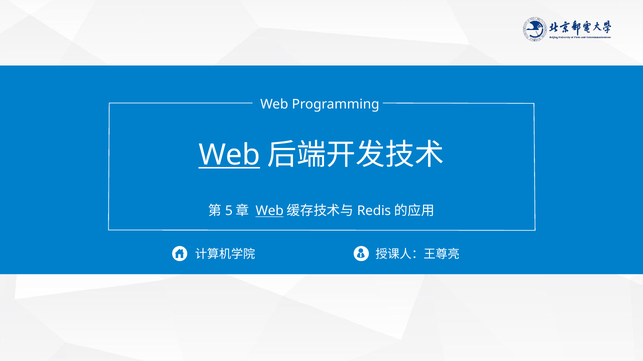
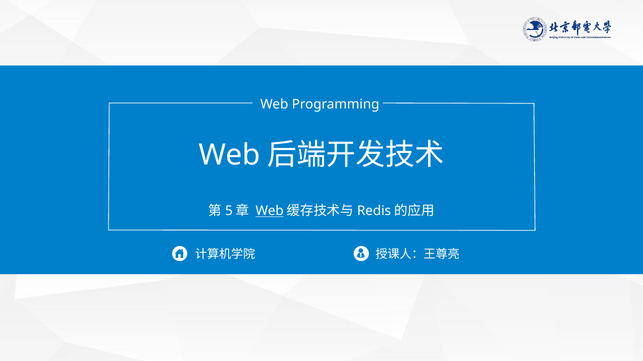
Web at (230, 155) underline: present -> none
